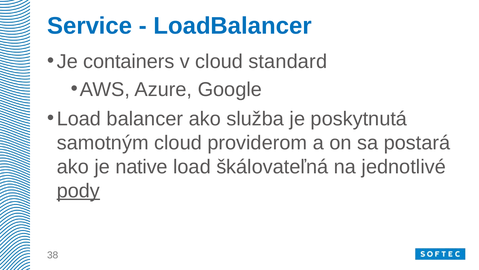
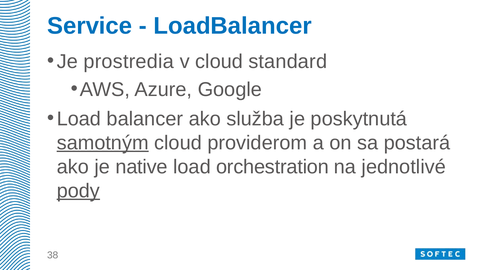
containers: containers -> prostredia
samotným underline: none -> present
škálovateľná: škálovateľná -> orchestration
